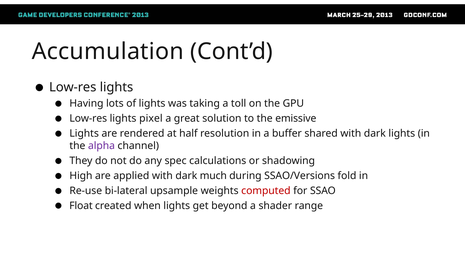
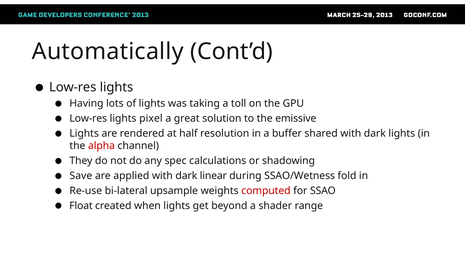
Accumulation: Accumulation -> Automatically
alpha colour: purple -> red
High: High -> Save
much: much -> linear
SSAO/Versions: SSAO/Versions -> SSAO/Wetness
